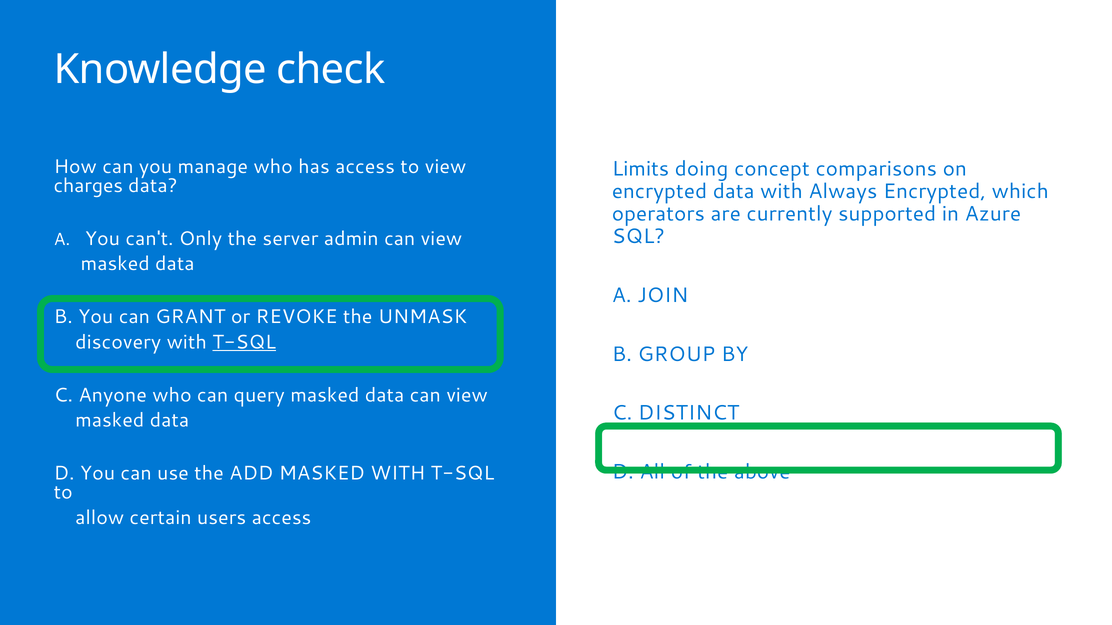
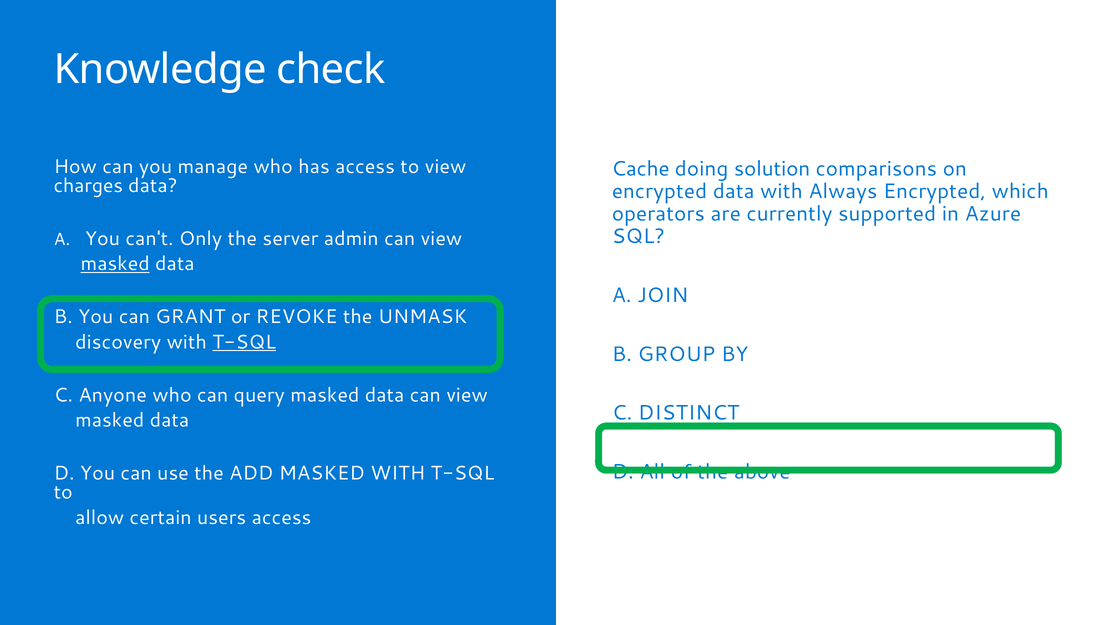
Limits: Limits -> Cache
concept: concept -> solution
masked at (115, 264) underline: none -> present
